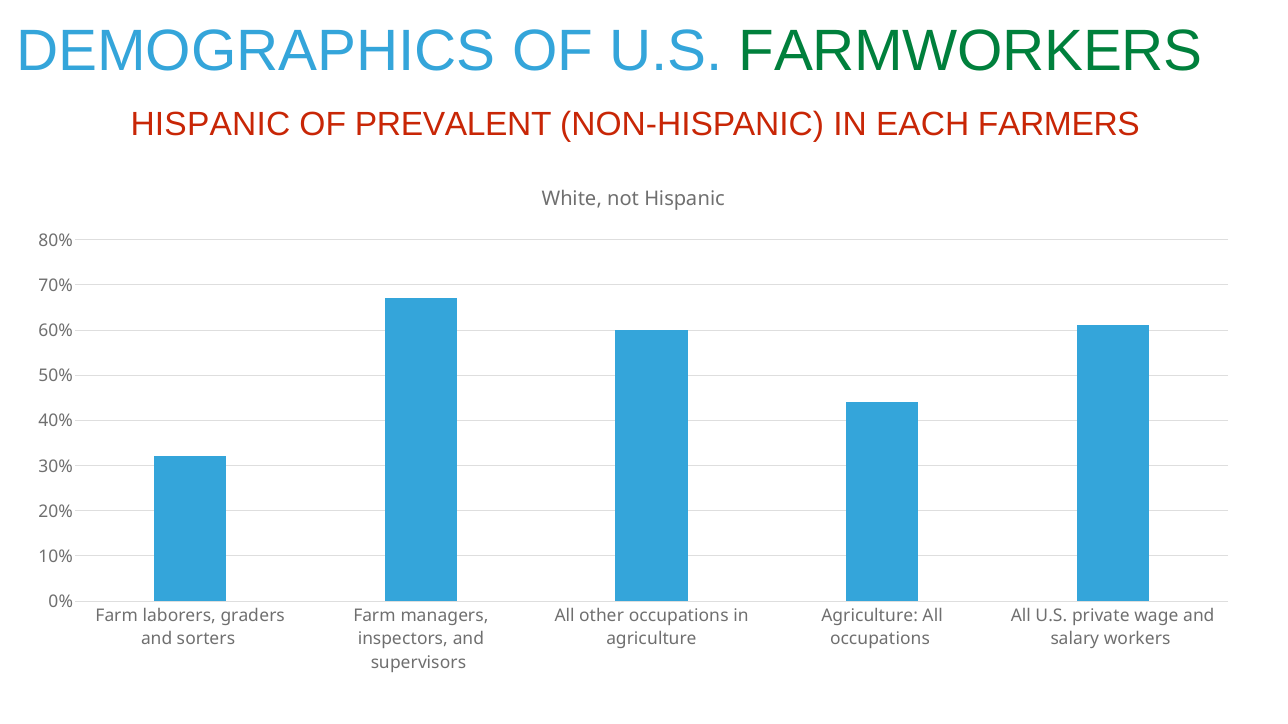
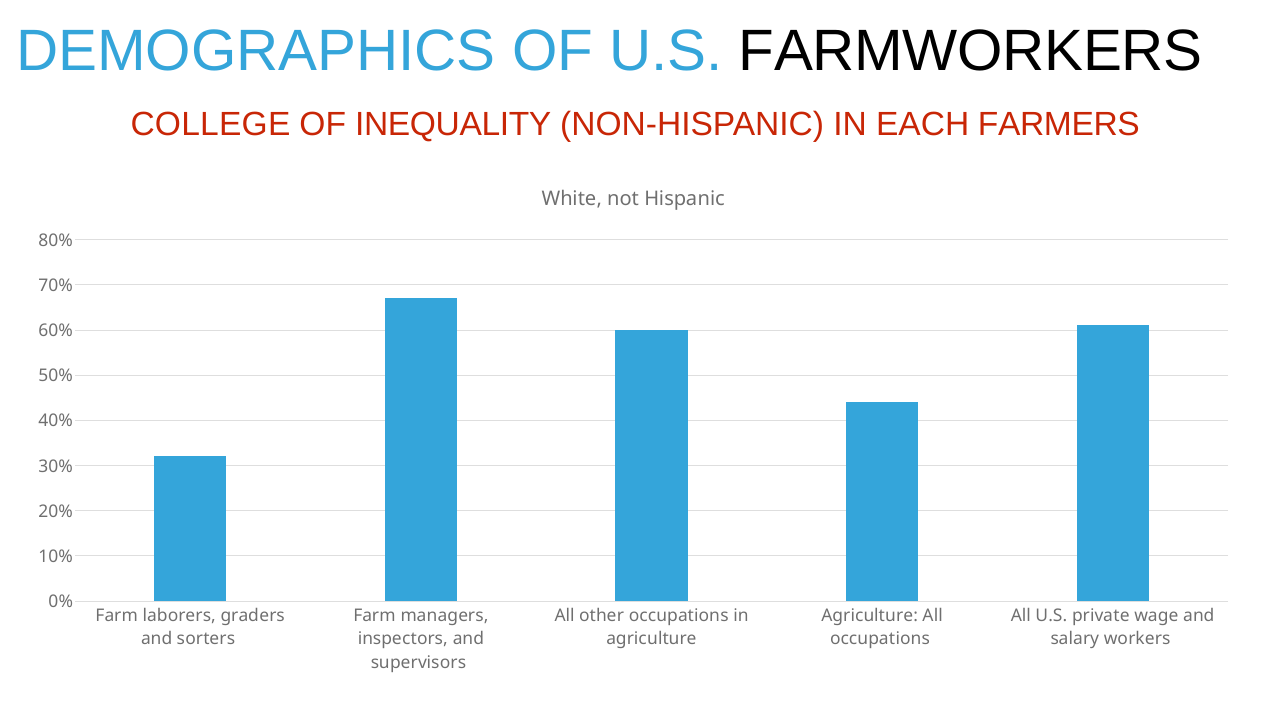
FARMWORKERS colour: green -> black
HISPANIC at (210, 124): HISPANIC -> COLLEGE
PREVALENT: PREVALENT -> INEQUALITY
